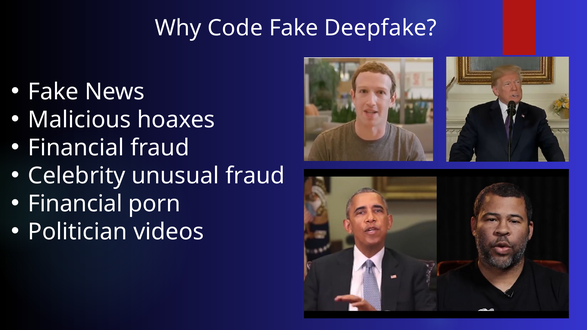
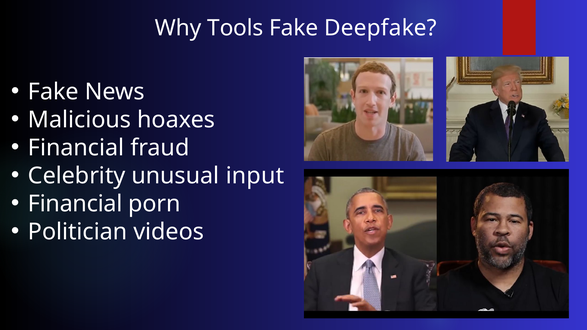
Code: Code -> Tools
unusual fraud: fraud -> input
